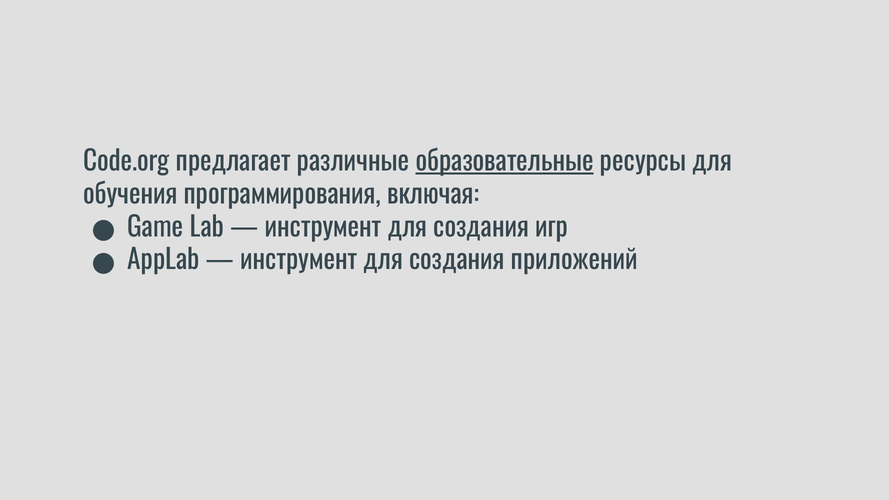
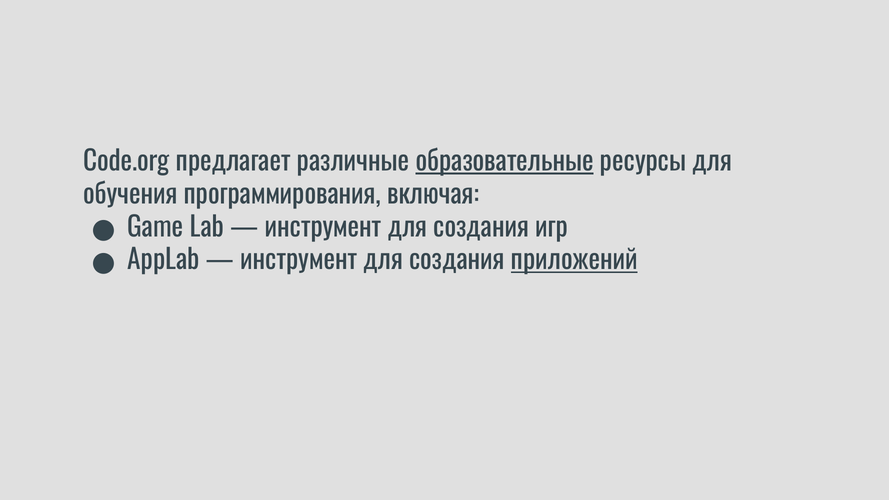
приложений underline: none -> present
